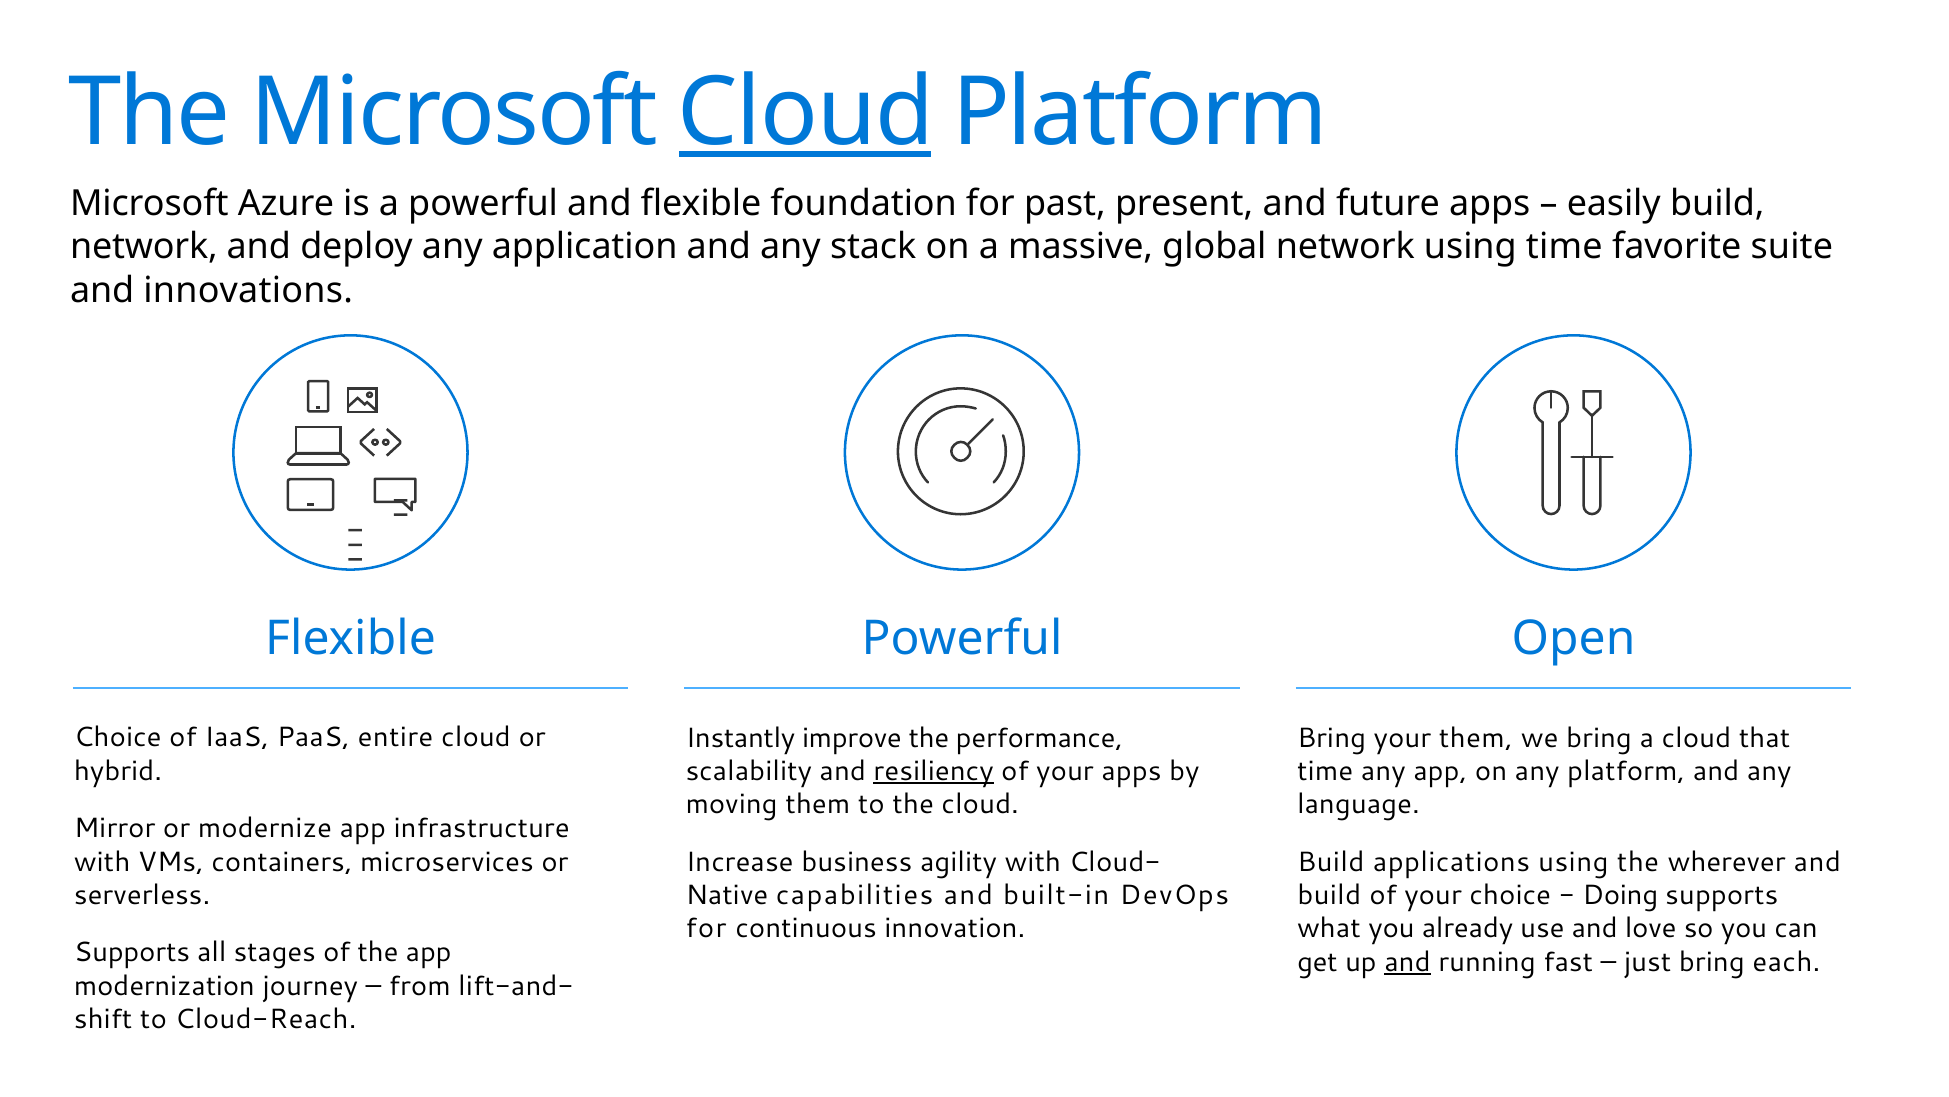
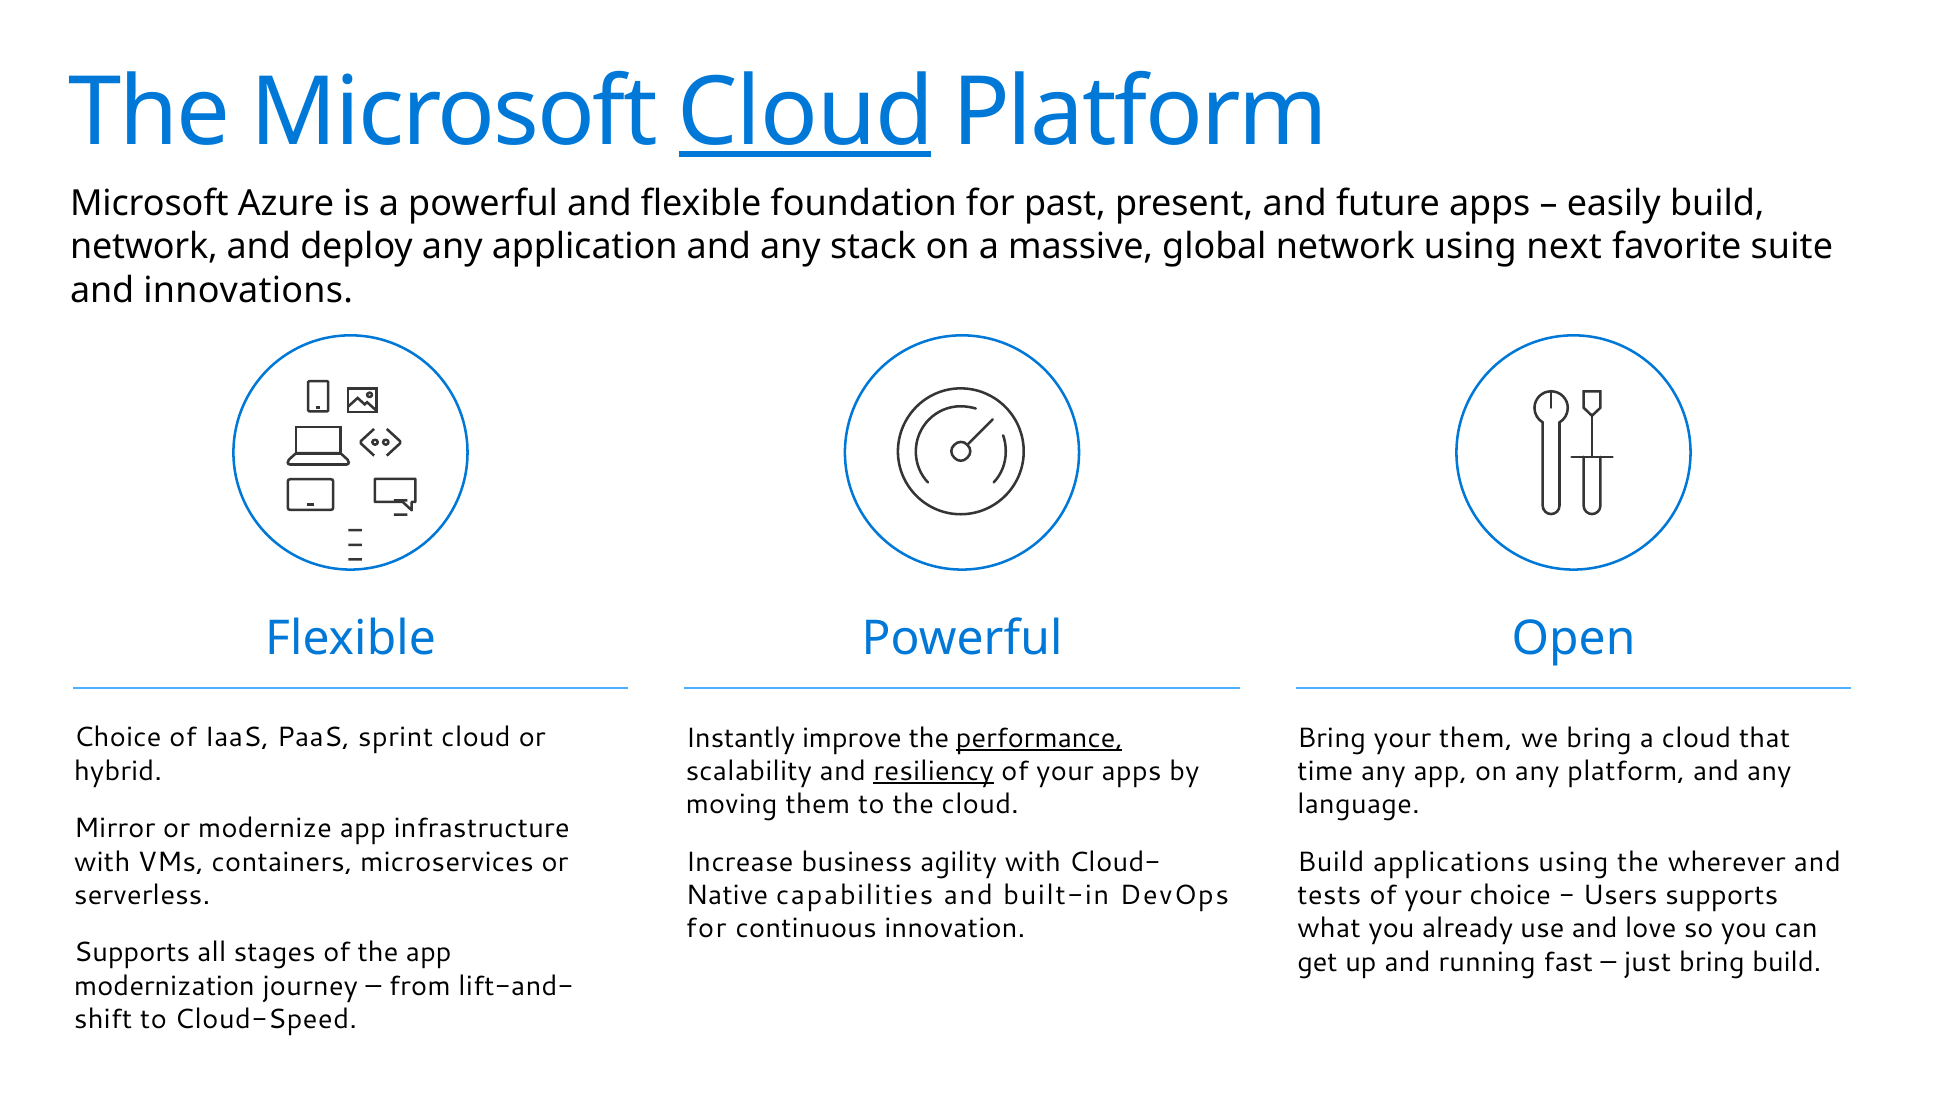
using time: time -> next
entire: entire -> sprint
performance underline: none -> present
build at (1329, 895): build -> tests
Doing: Doing -> Users
and at (1408, 962) underline: present -> none
bring each: each -> build
Cloud-Reach: Cloud-Reach -> Cloud-Speed
